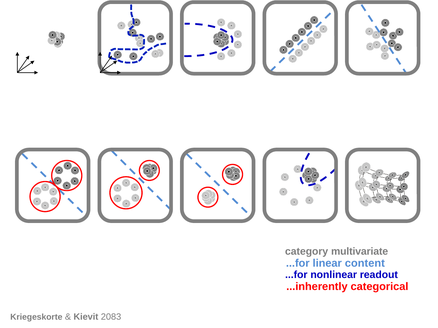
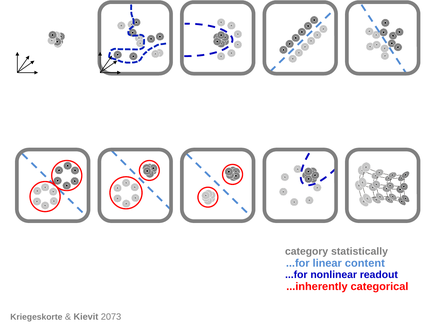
multivariate: multivariate -> statistically
2083: 2083 -> 2073
